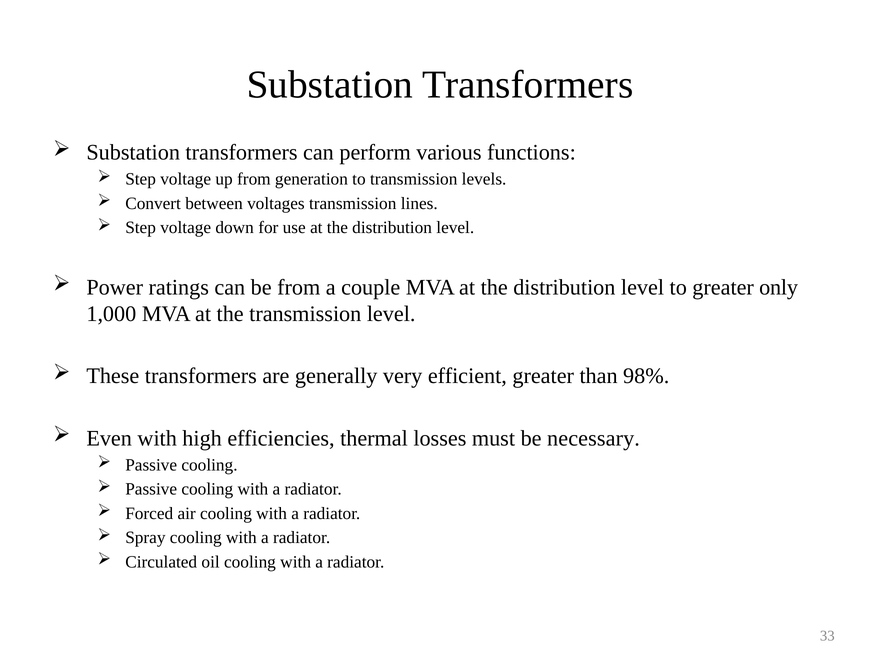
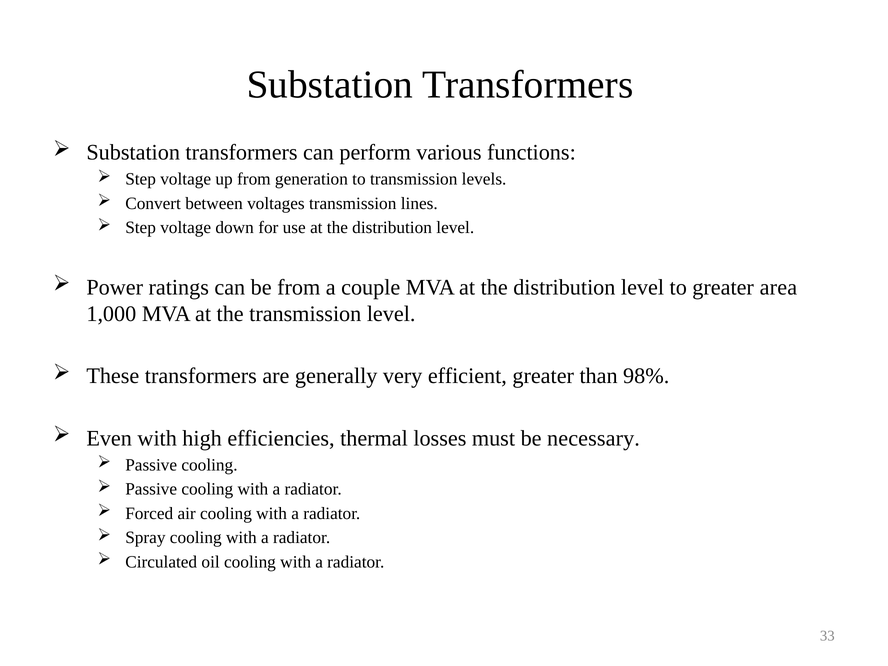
only: only -> area
